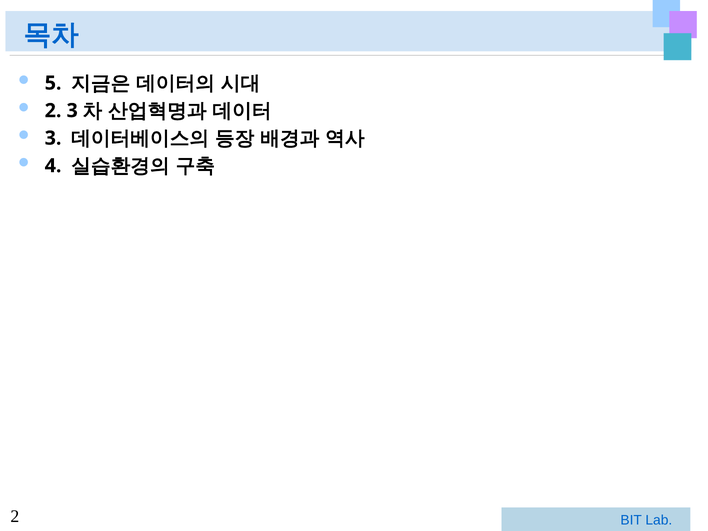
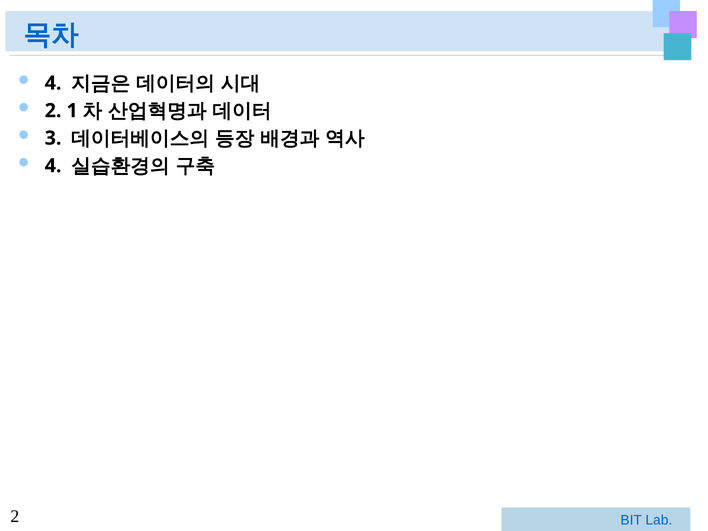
5 at (53, 83): 5 -> 4
2 3: 3 -> 1
